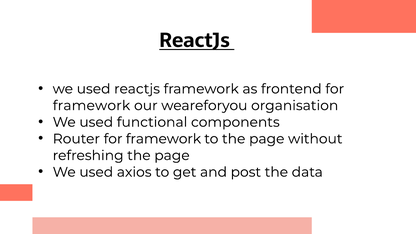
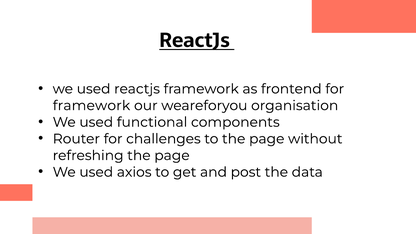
Router for framework: framework -> challenges
